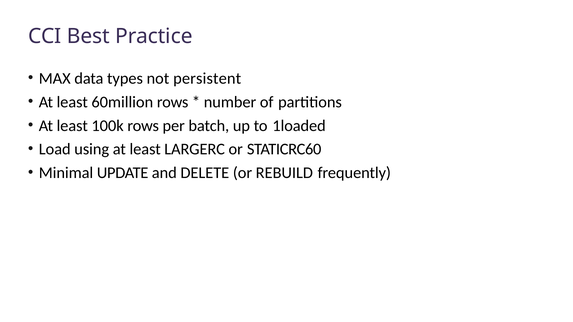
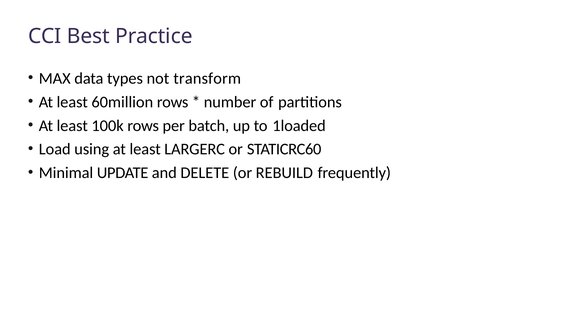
persistent: persistent -> transform
